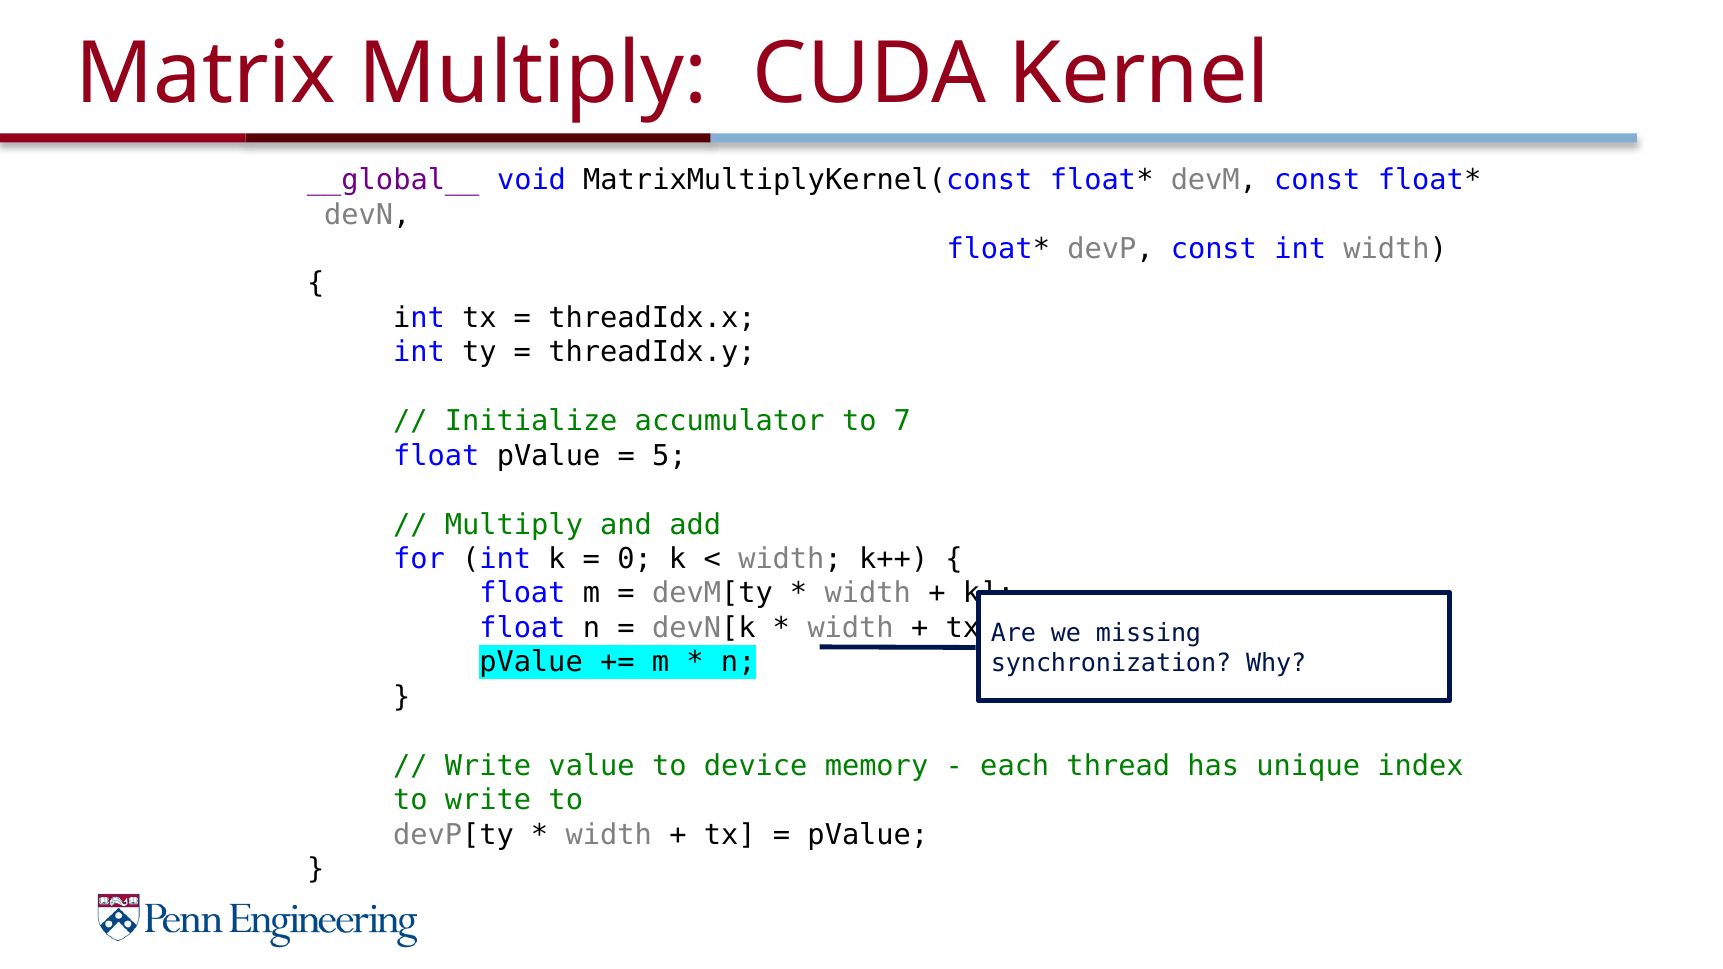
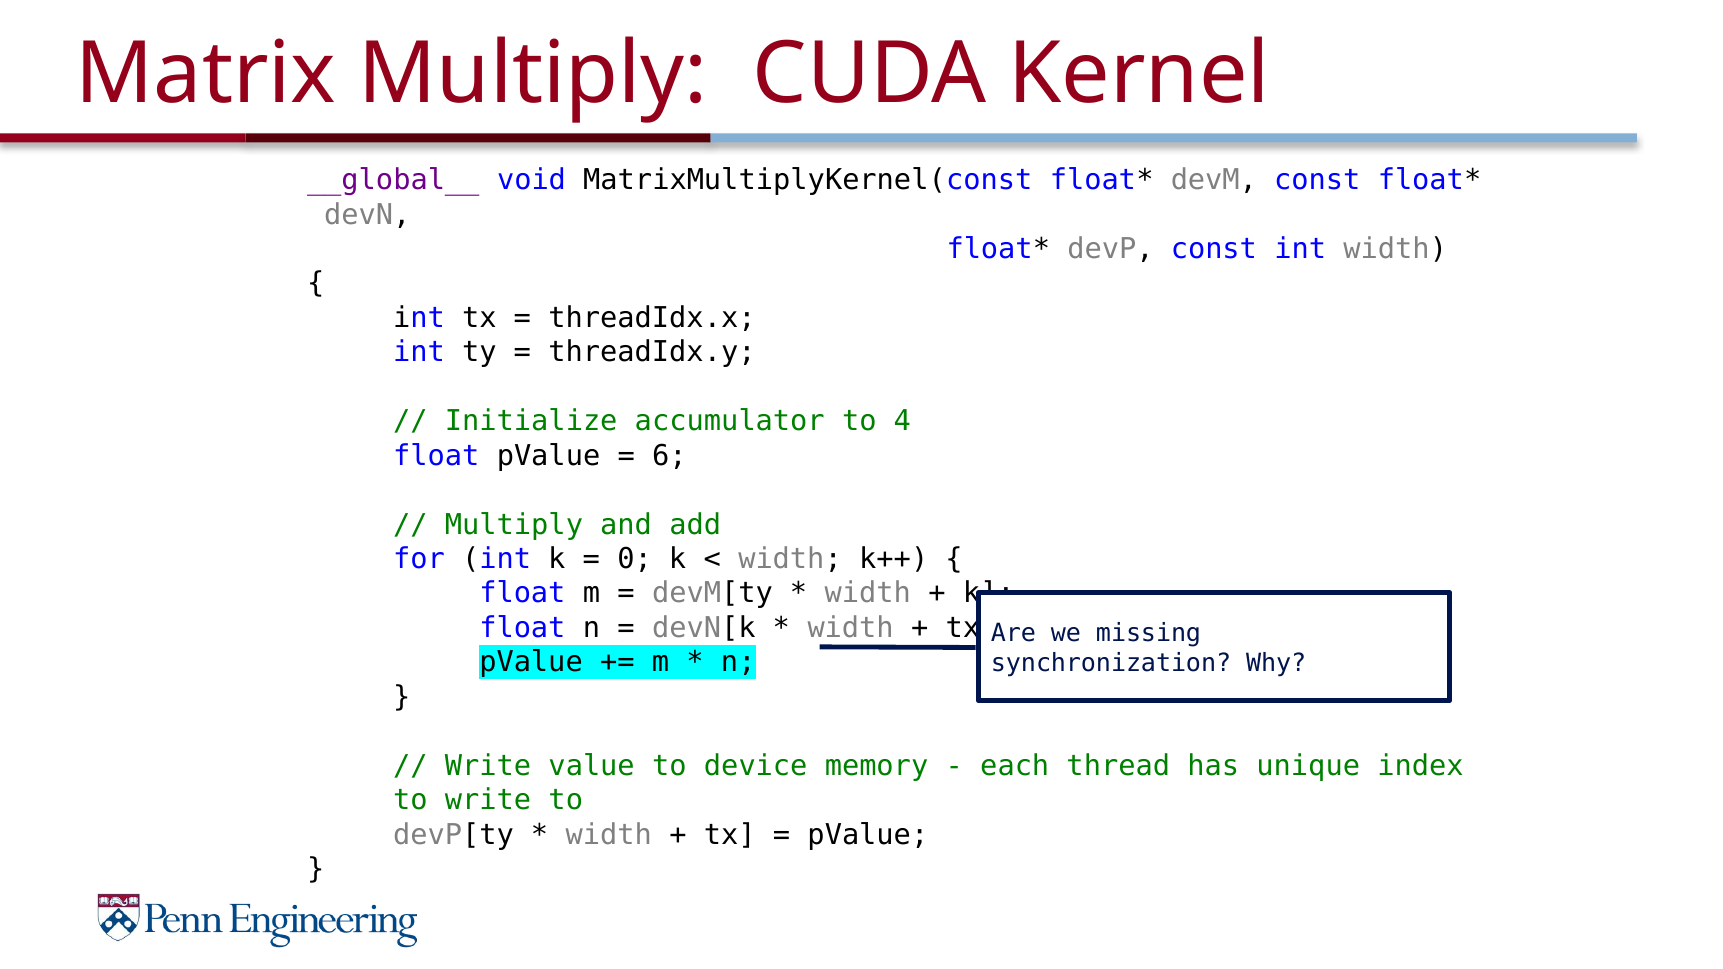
7: 7 -> 4
5: 5 -> 6
